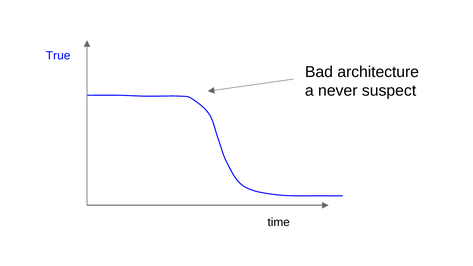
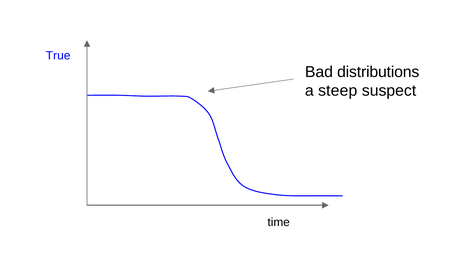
architecture: architecture -> distributions
never: never -> steep
